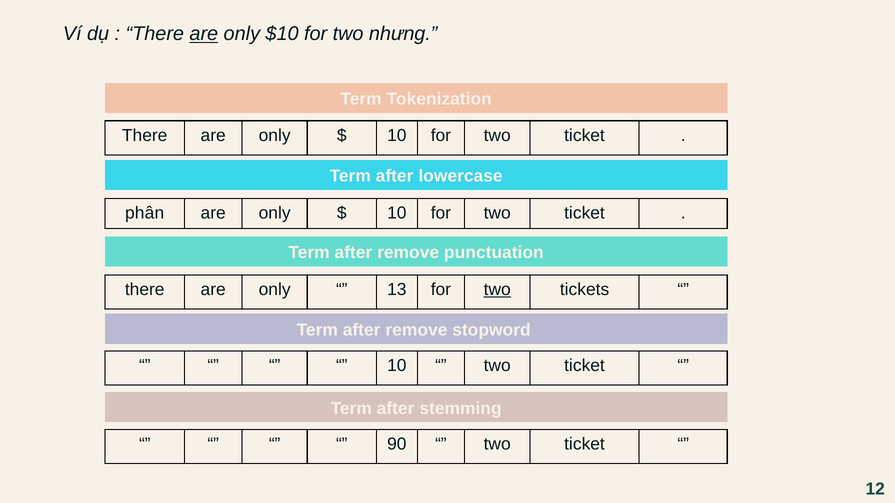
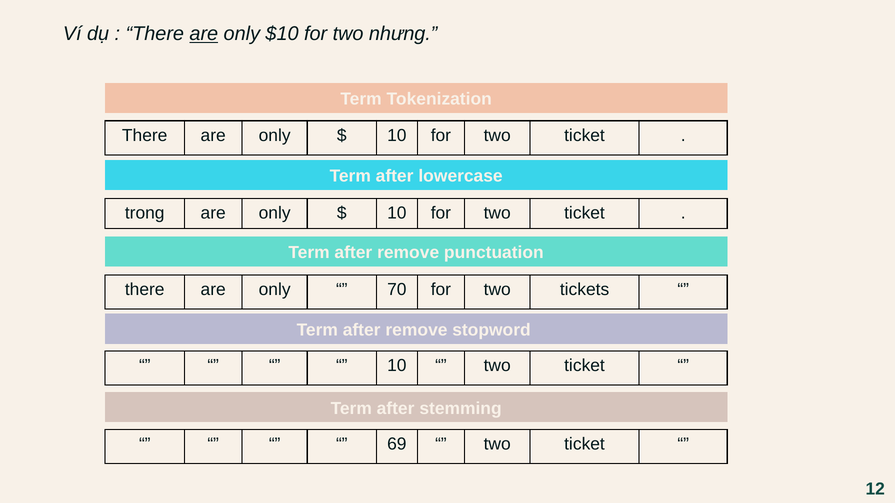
phân: phân -> trong
13: 13 -> 70
two at (497, 290) underline: present -> none
90: 90 -> 69
